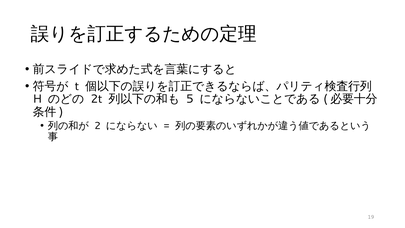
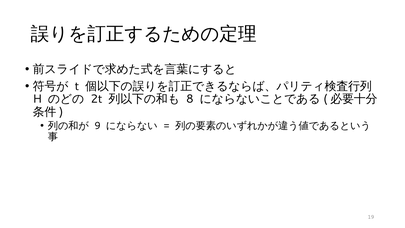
5: 5 -> 8
2: 2 -> 9
